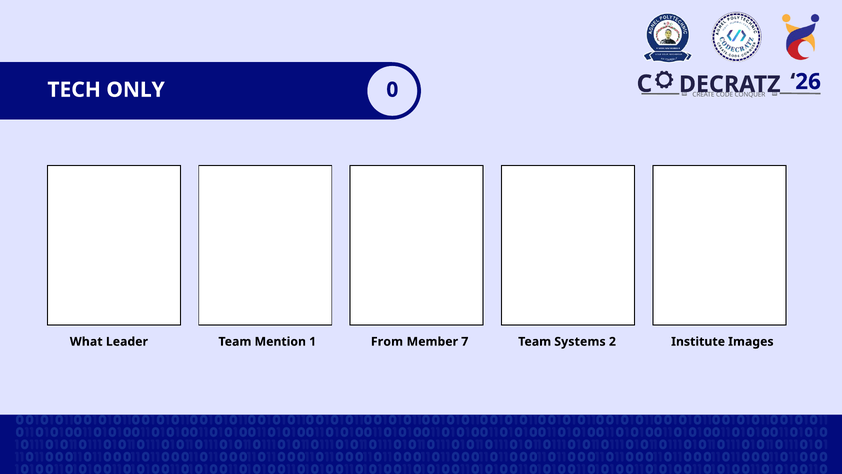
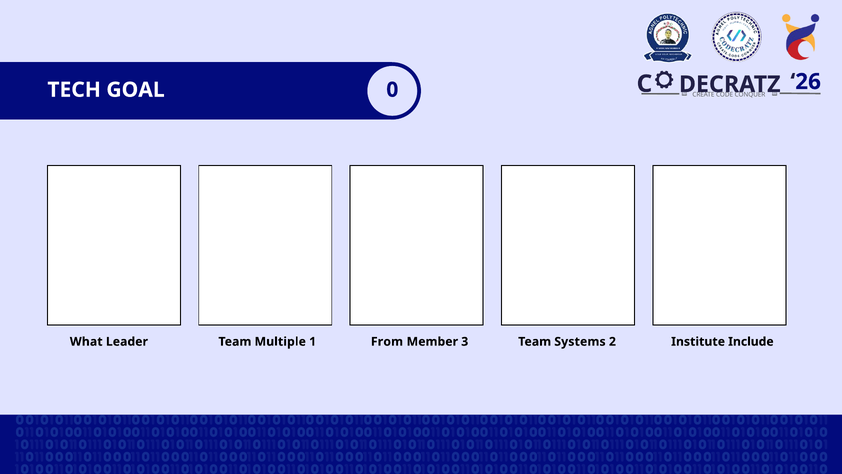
ONLY: ONLY -> GOAL
Mention: Mention -> Multiple
7: 7 -> 3
Images: Images -> Include
